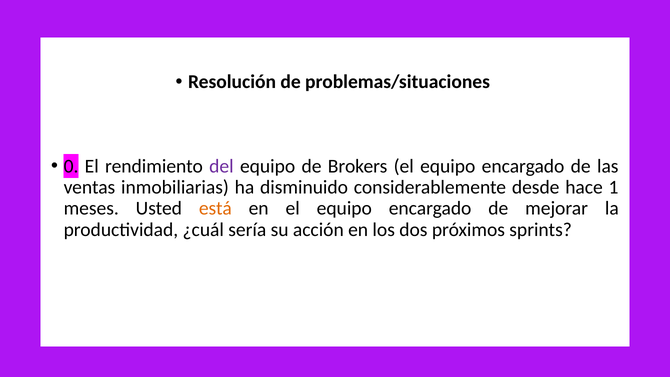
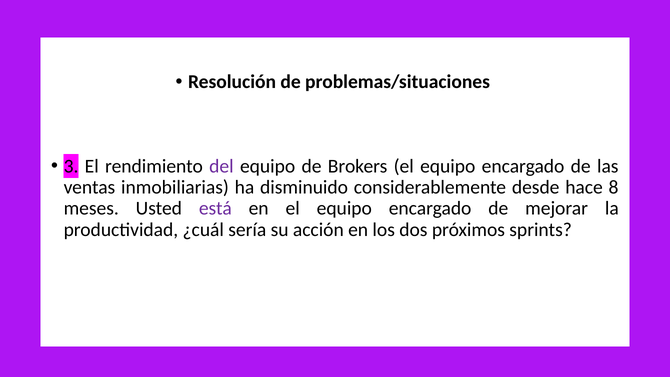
0: 0 -> 3
1: 1 -> 8
está colour: orange -> purple
